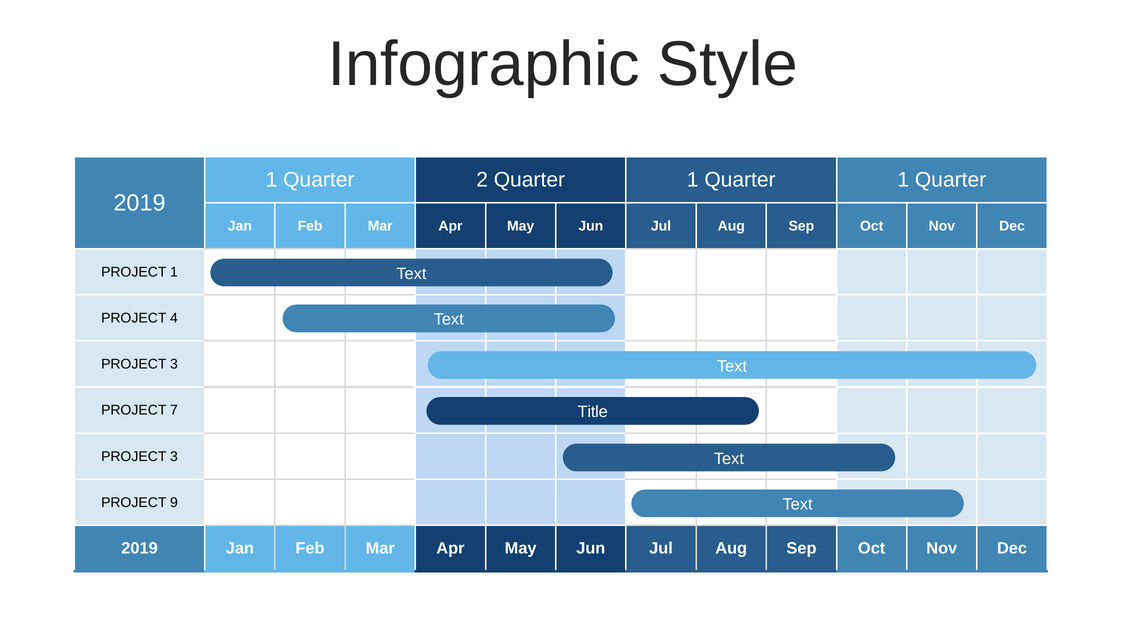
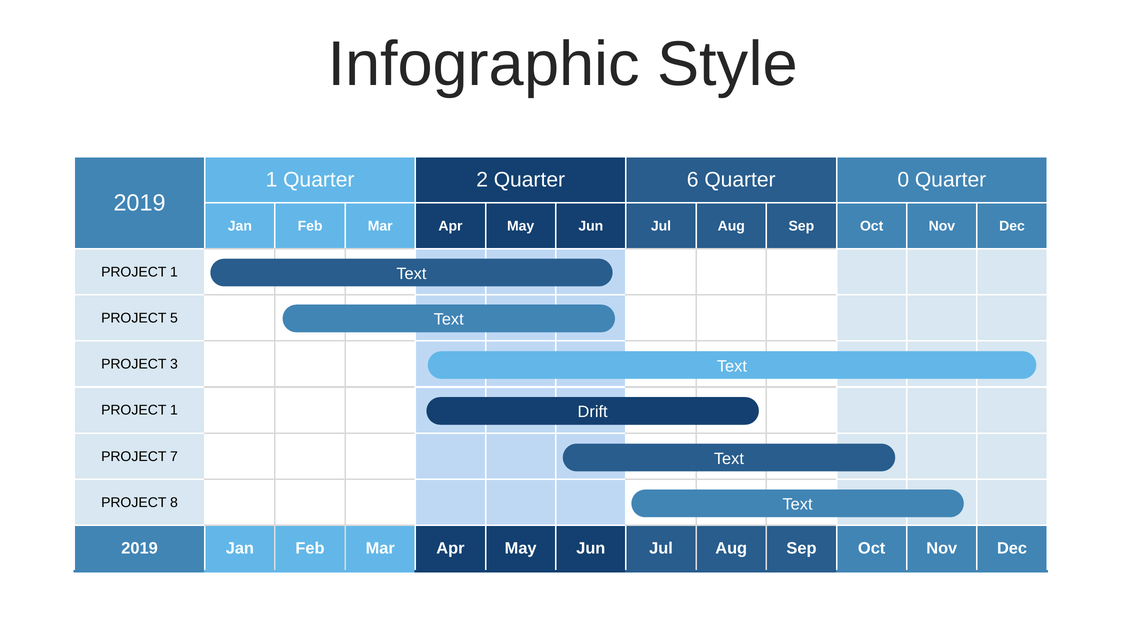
2 Quarter 1: 1 -> 6
1 at (903, 180): 1 -> 0
4: 4 -> 5
7 at (174, 410): 7 -> 1
Title: Title -> Drift
3 at (174, 456): 3 -> 7
9: 9 -> 8
